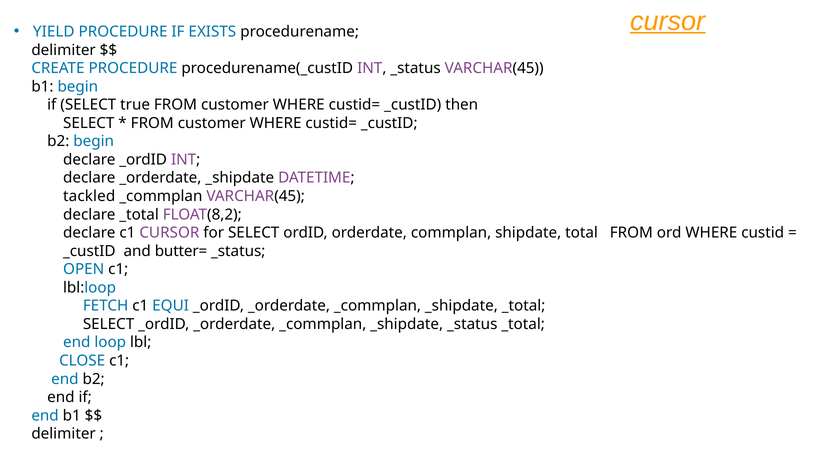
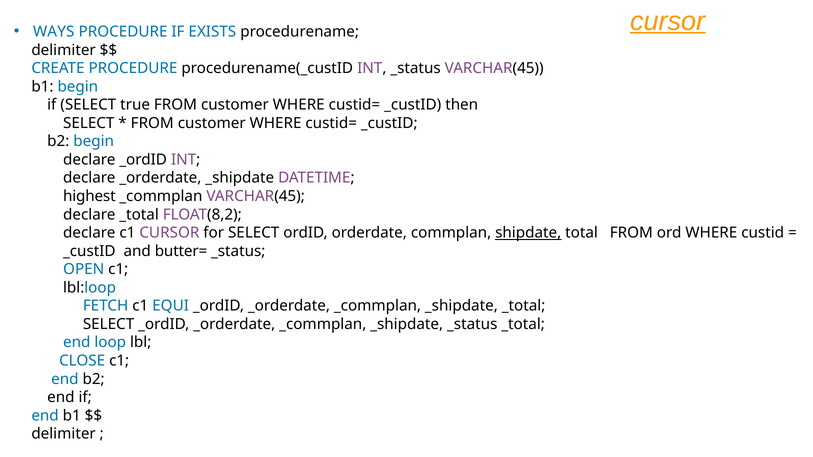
YIELD: YIELD -> WAYS
tackled: tackled -> highest
shipdate underline: none -> present
